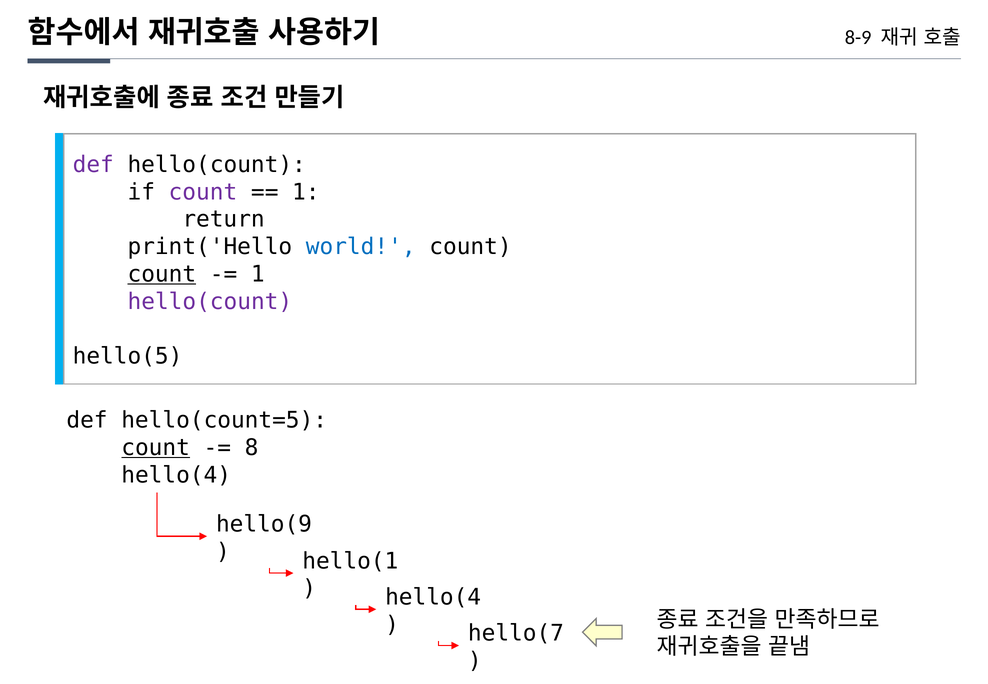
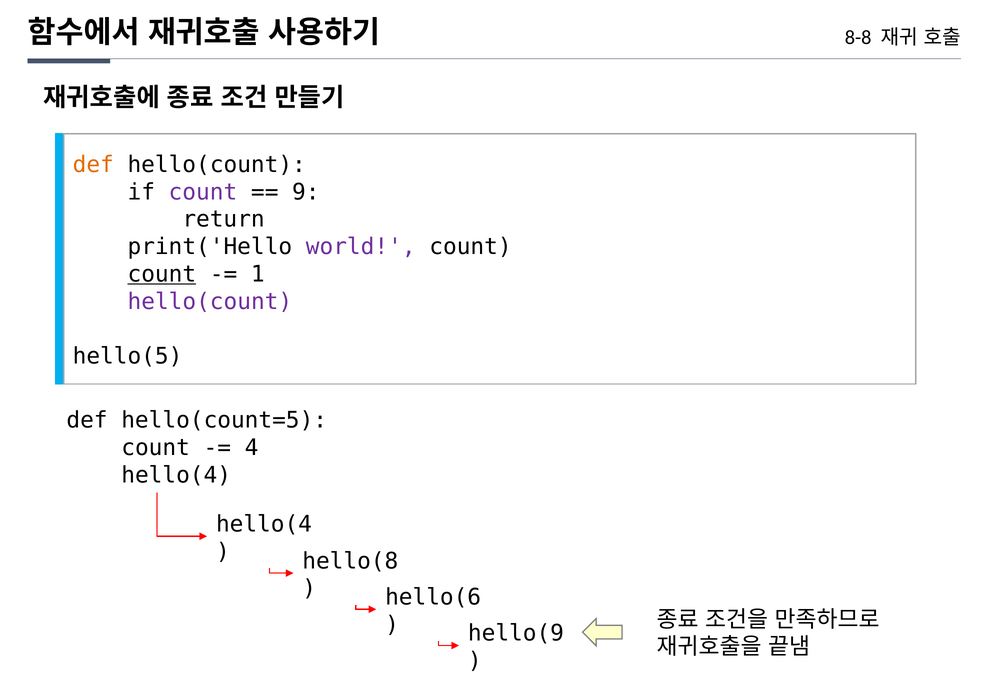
8-9: 8-9 -> 8-8
def at (93, 165) colour: purple -> orange
1 at (306, 192): 1 -> 9
world colour: blue -> purple
count at (156, 448) underline: present -> none
8: 8 -> 4
hello(9 at (264, 524): hello(9 -> hello(4
hello(1: hello(1 -> hello(8
hello(4 at (433, 597): hello(4 -> hello(6
hello(7: hello(7 -> hello(9
